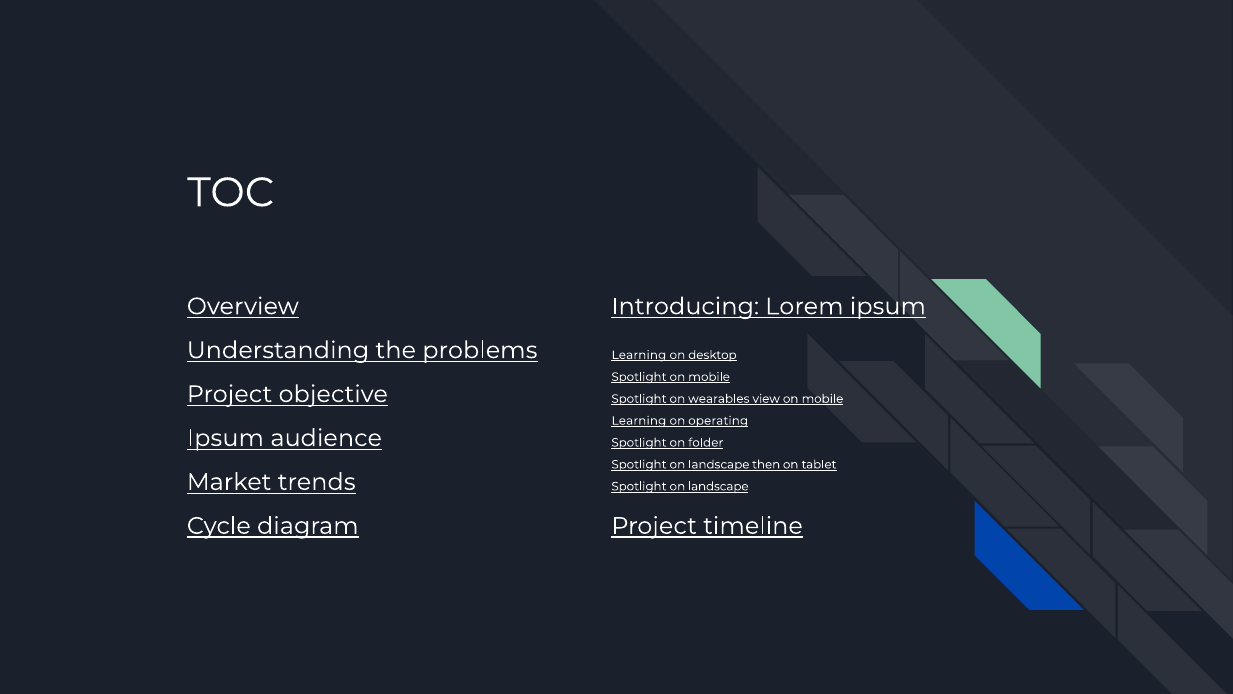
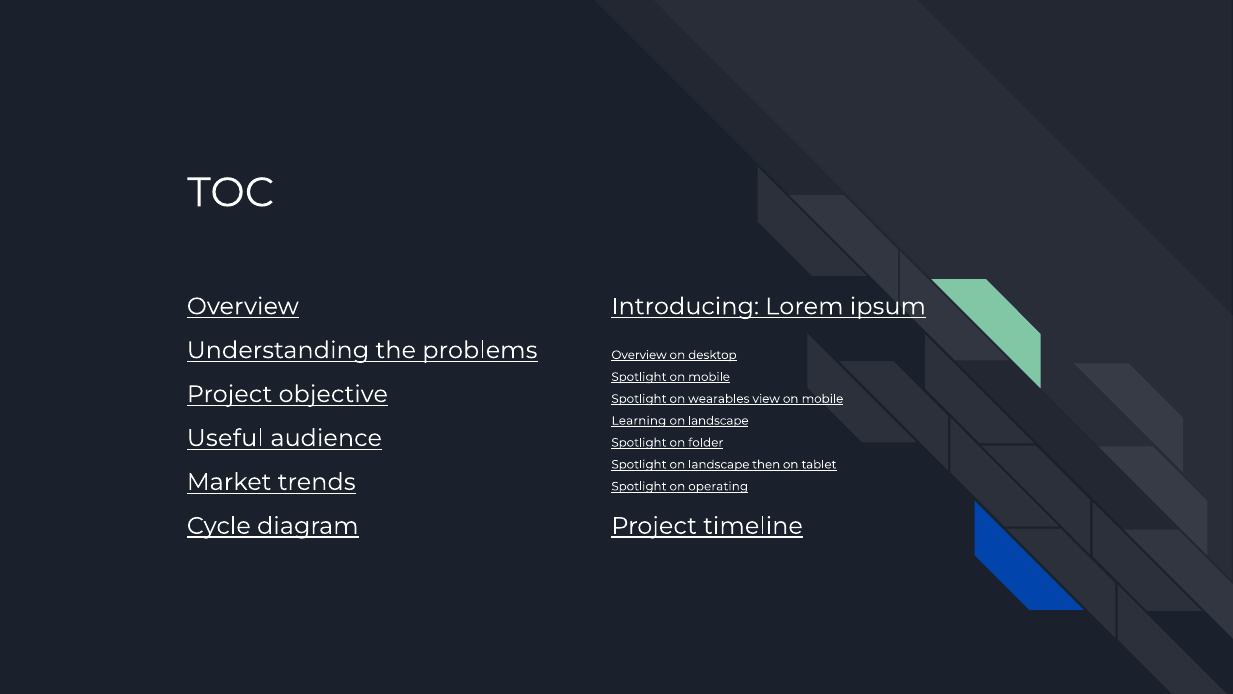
Learning at (639, 355): Learning -> Overview
operating at (718, 420): operating -> landscape
Ipsum at (225, 438): Ipsum -> Useful
landscape at (718, 486): landscape -> operating
